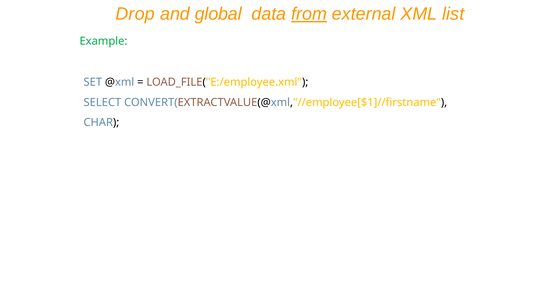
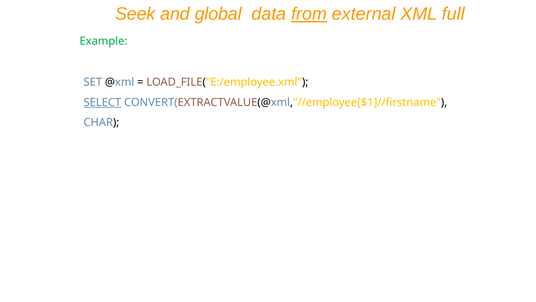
Drop: Drop -> Seek
list: list -> full
SELECT underline: none -> present
